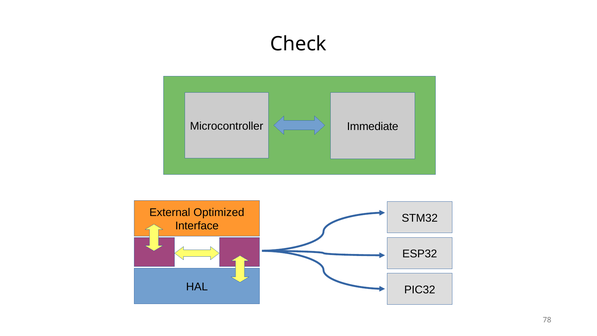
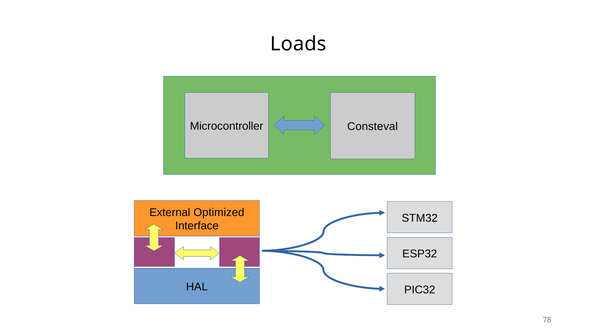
Check: Check -> Loads
Immediate: Immediate -> Consteval
